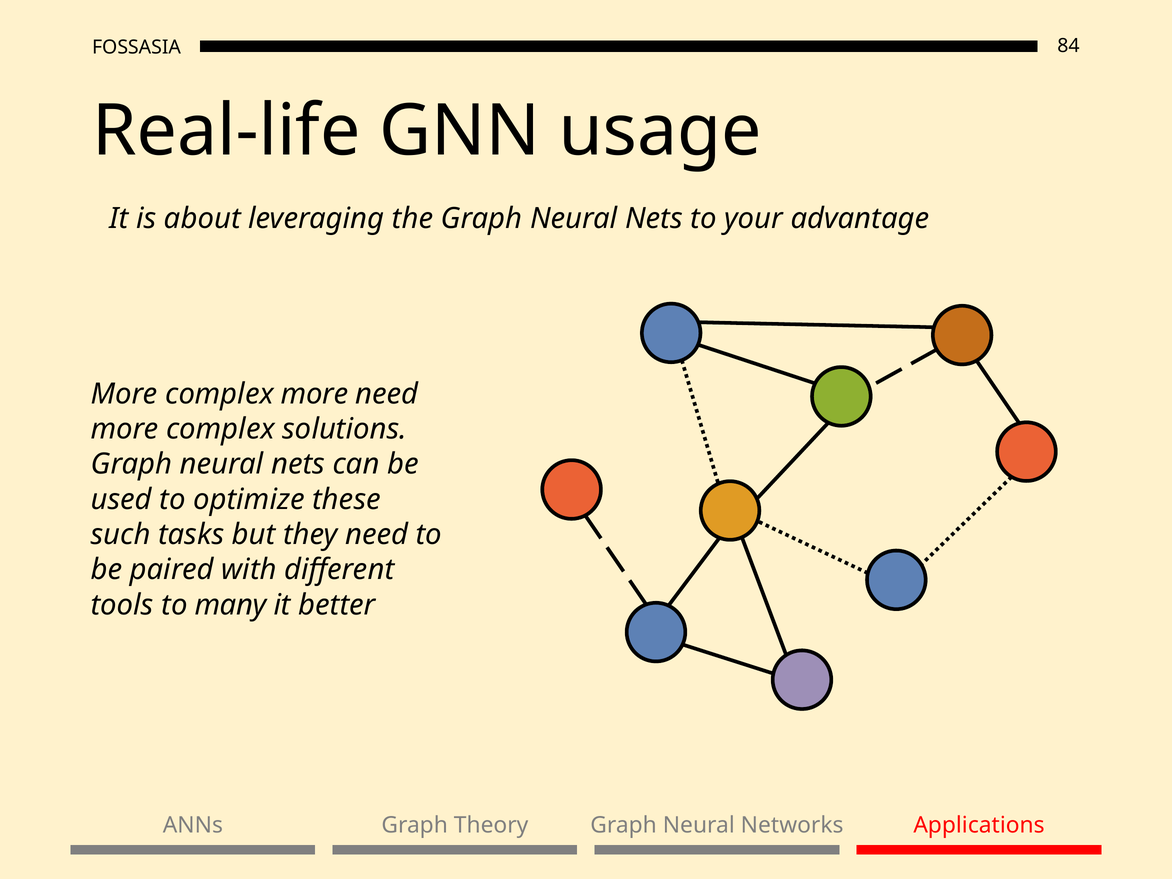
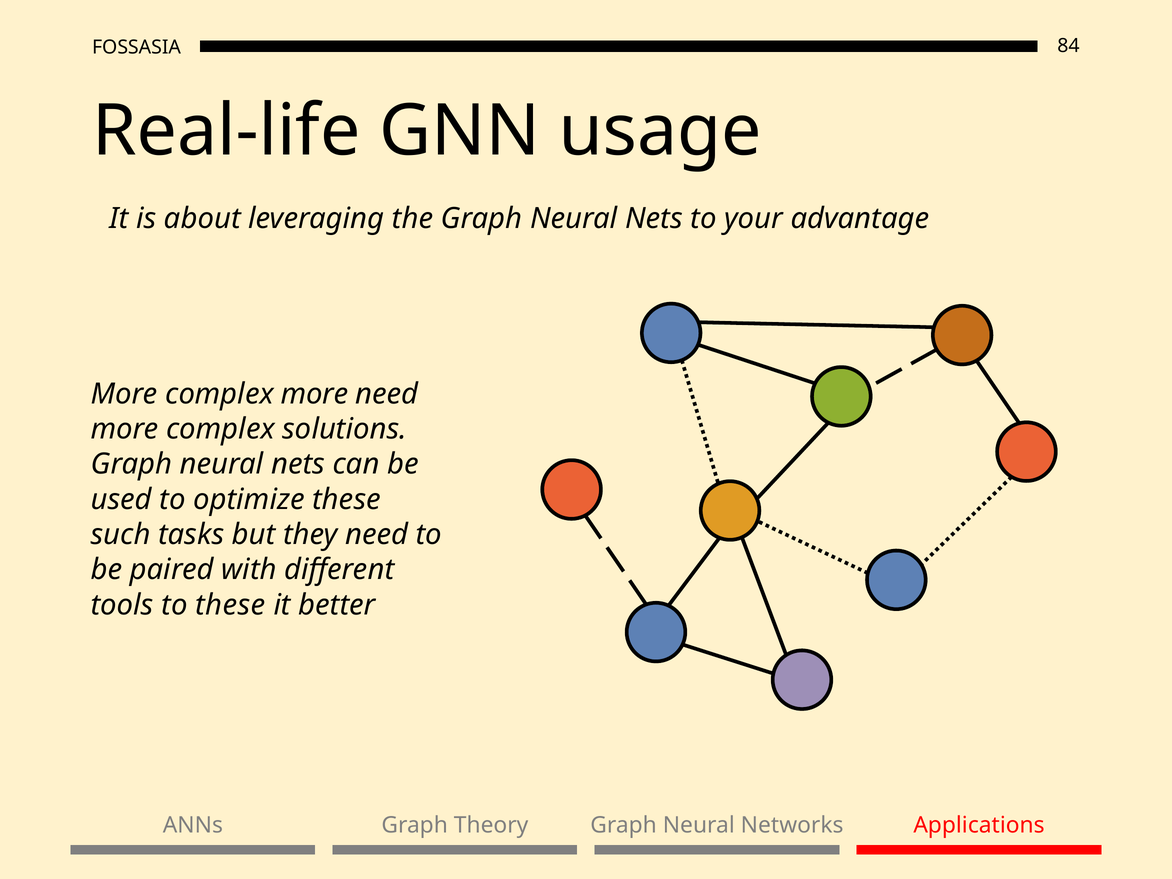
to many: many -> these
